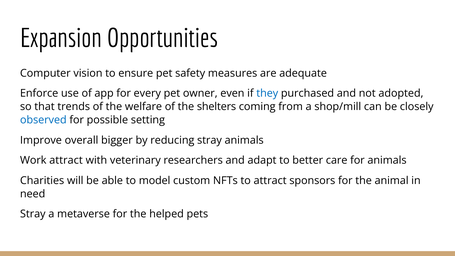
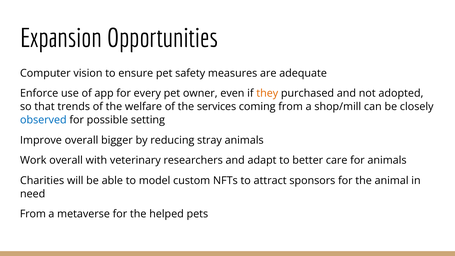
they colour: blue -> orange
shelters: shelters -> services
Work attract: attract -> overall
Stray at (33, 214): Stray -> From
